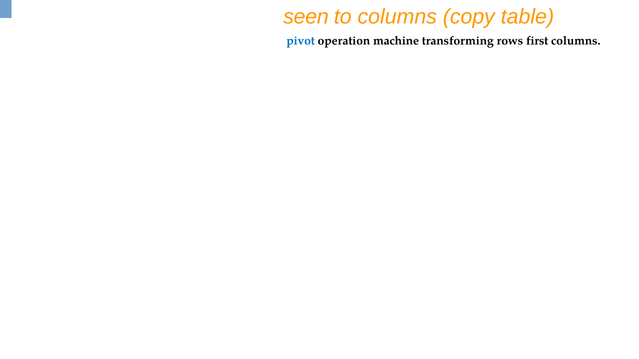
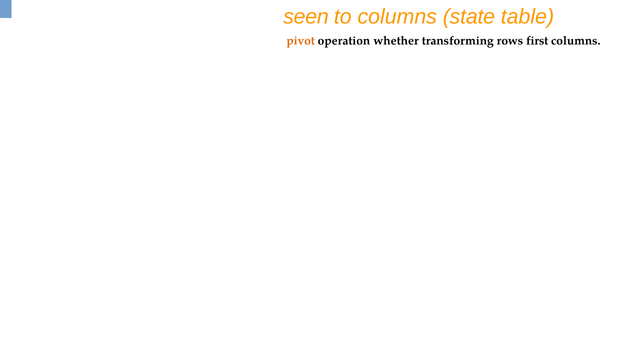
copy: copy -> state
pivot colour: blue -> orange
machine: machine -> whether
